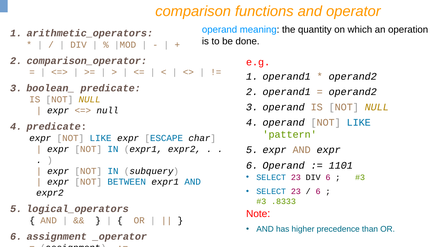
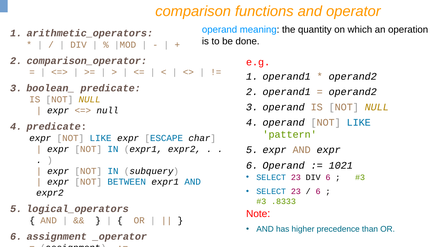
1101: 1101 -> 1021
